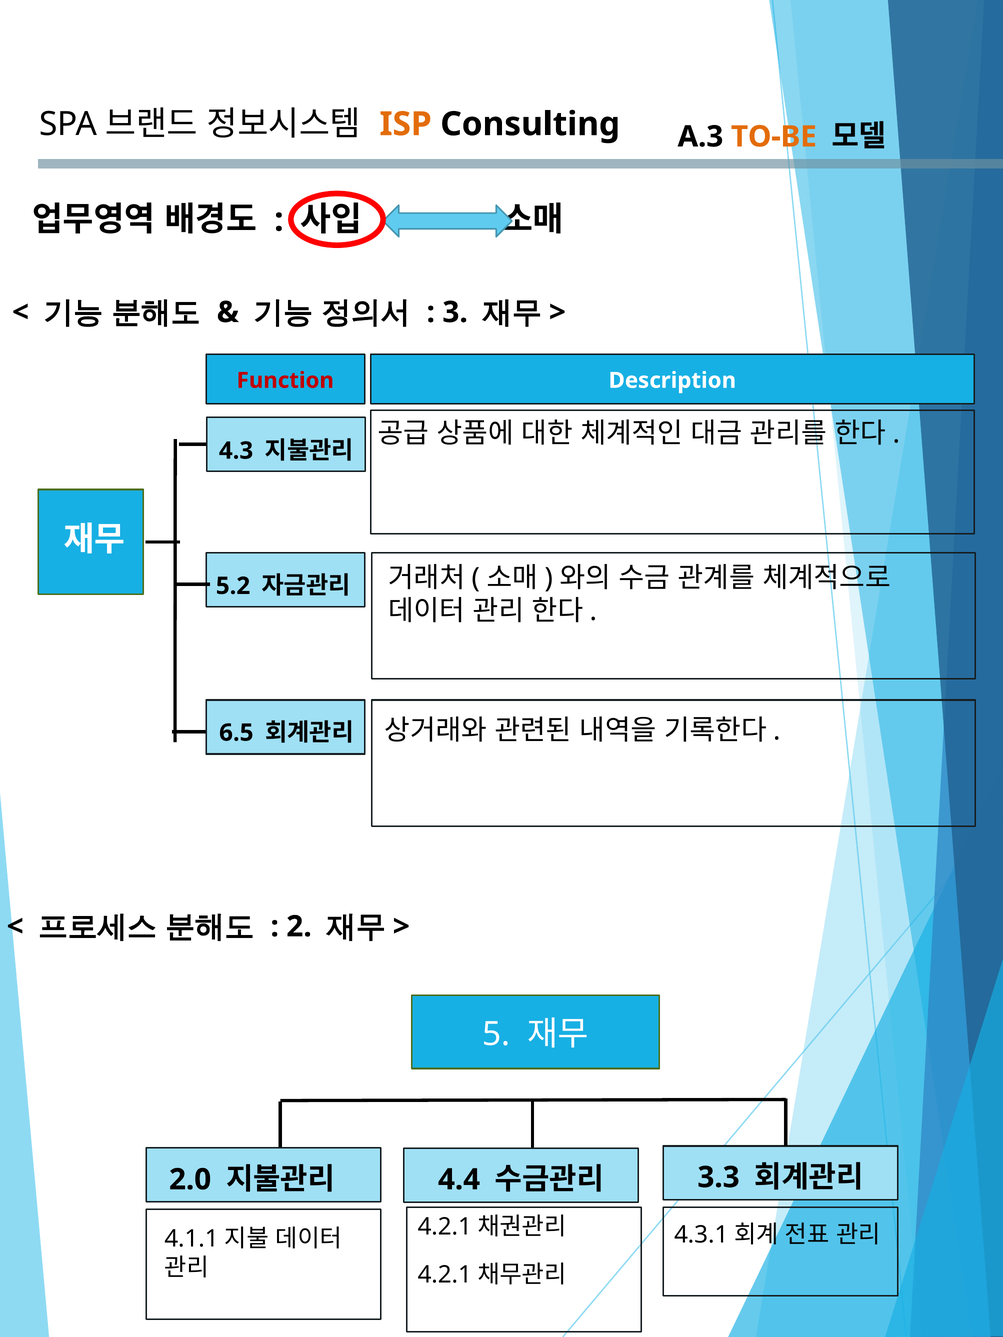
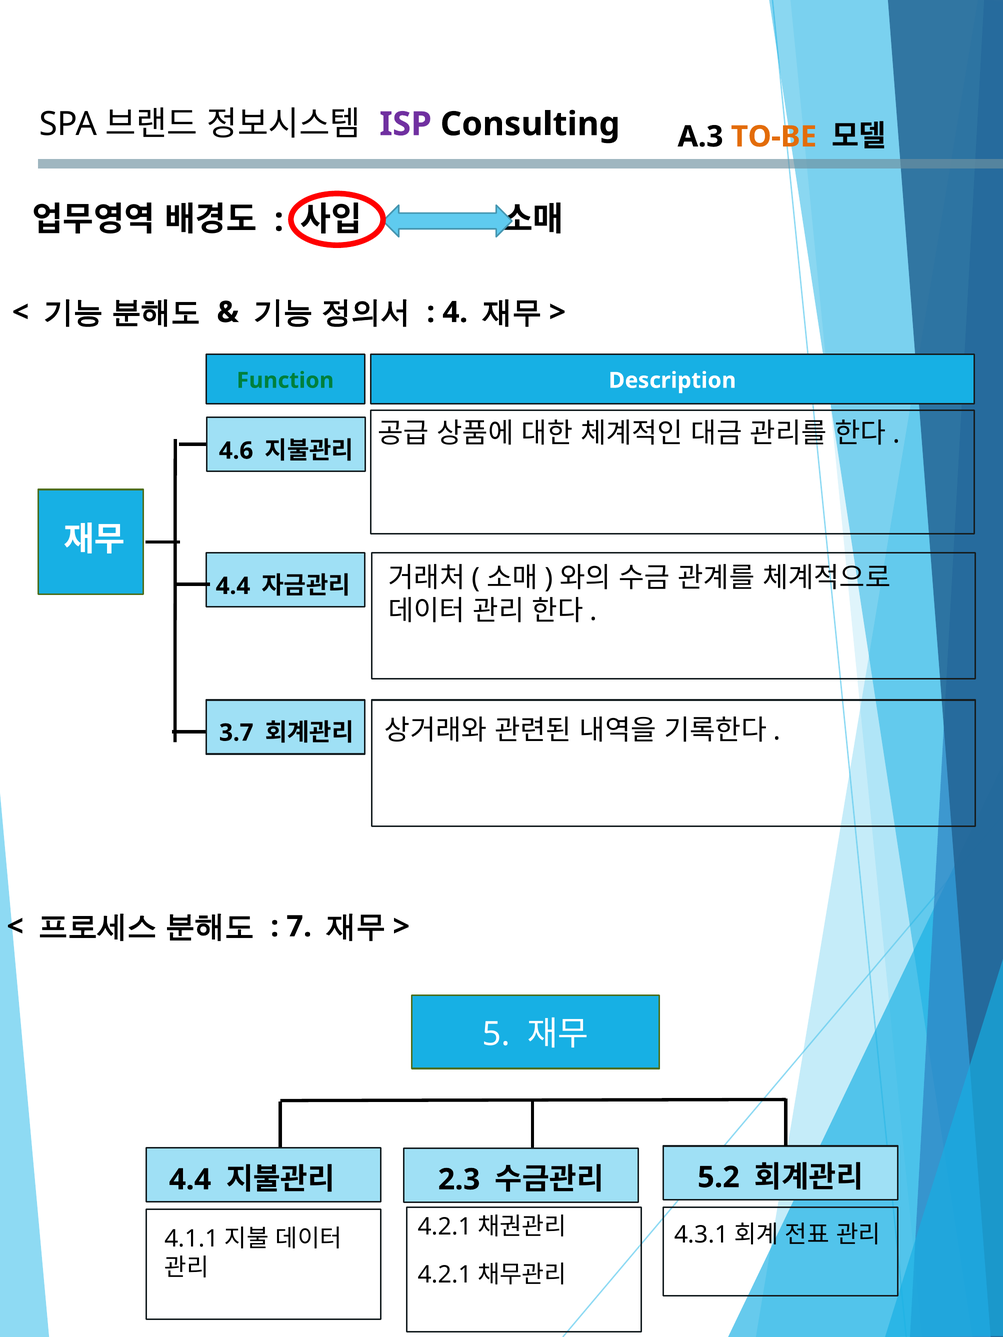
ISP colour: orange -> purple
3: 3 -> 4
Function colour: red -> green
4.3: 4.3 -> 4.6
5.2 at (233, 586): 5.2 -> 4.4
6.5: 6.5 -> 3.7
2: 2 -> 7
3.3: 3.3 -> 5.2
2.0 at (190, 1180): 2.0 -> 4.4
4.4: 4.4 -> 2.3
